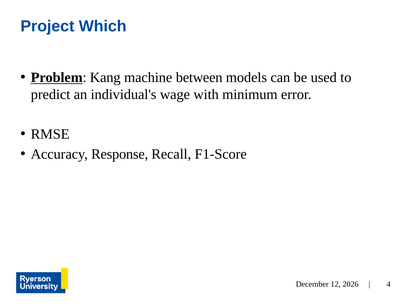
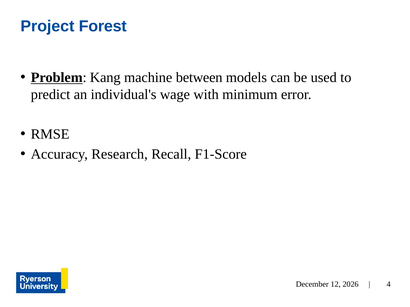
Which: Which -> Forest
Response: Response -> Research
